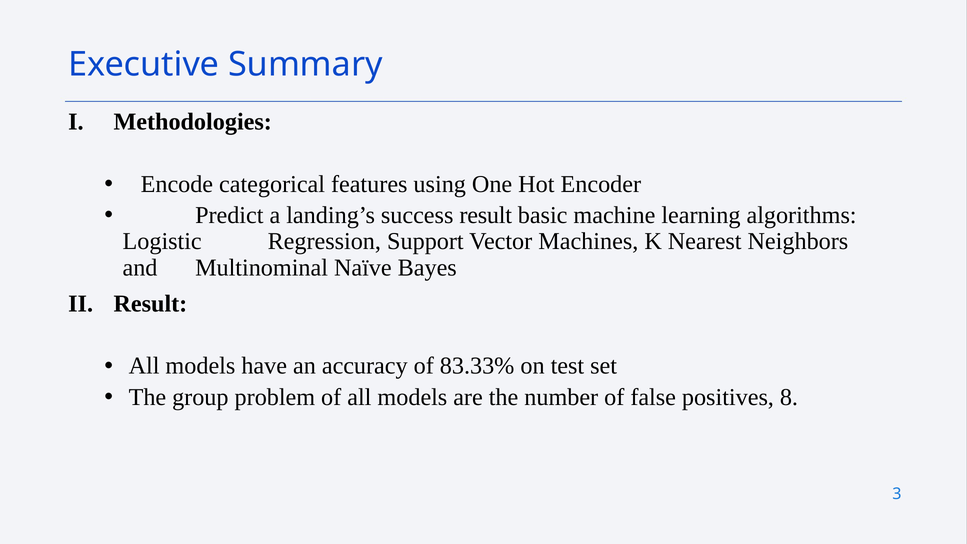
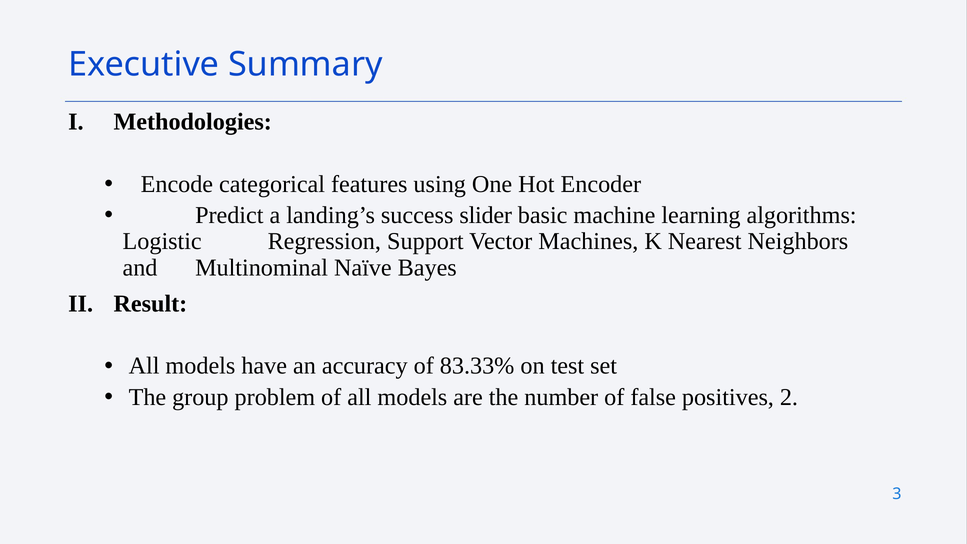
success result: result -> slider
8: 8 -> 2
